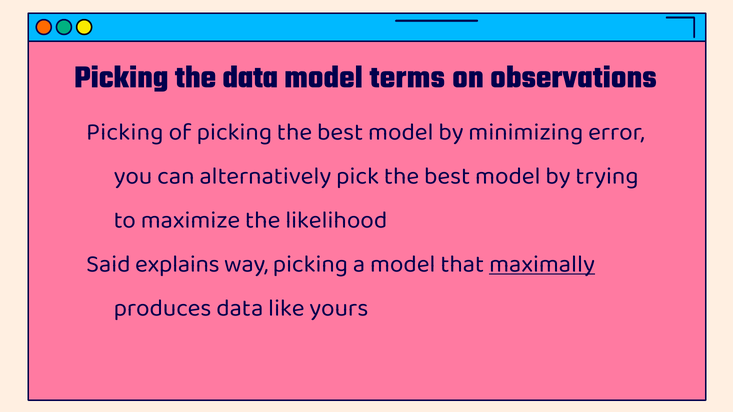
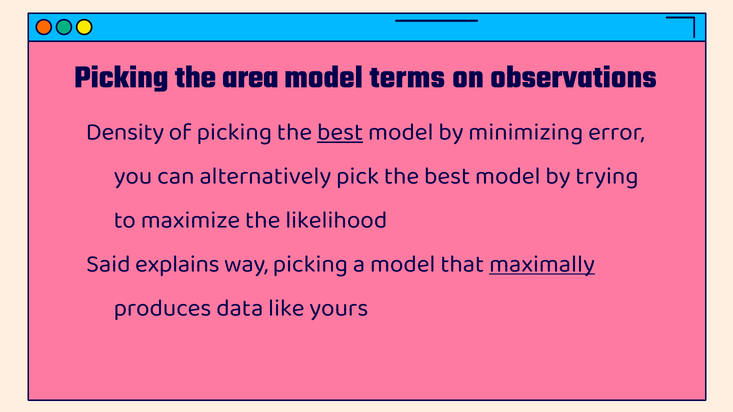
the data: data -> area
Picking at (125, 132): Picking -> Density
best at (340, 132) underline: none -> present
